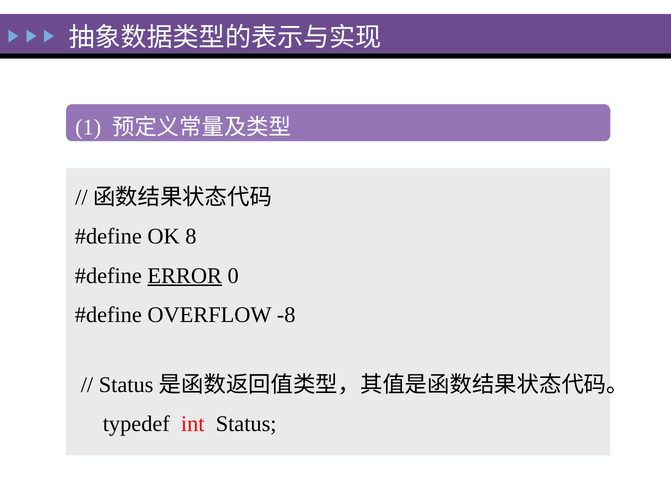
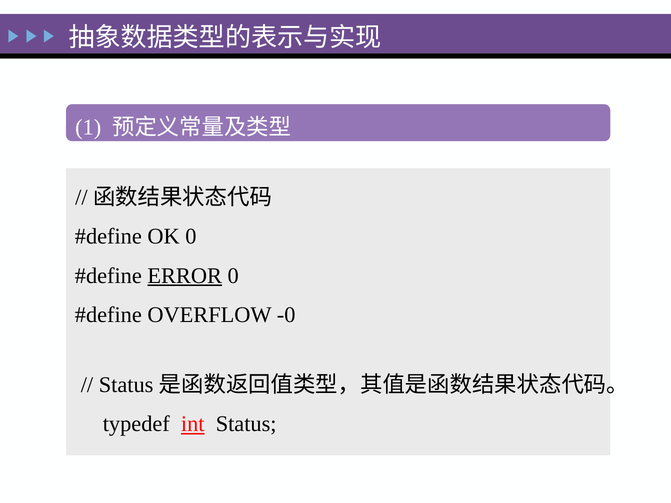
OK 8: 8 -> 0
-8: -8 -> -0
int underline: none -> present
